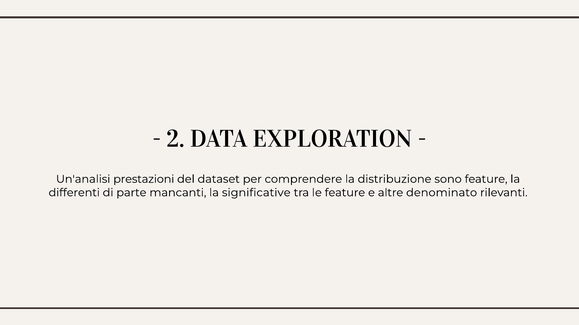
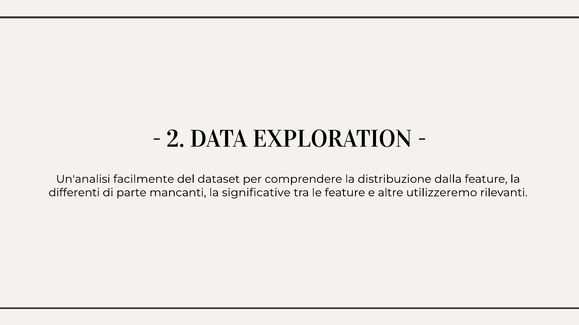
prestazioni: prestazioni -> facilmente
sono: sono -> dalla
denominato: denominato -> utilizzeremo
